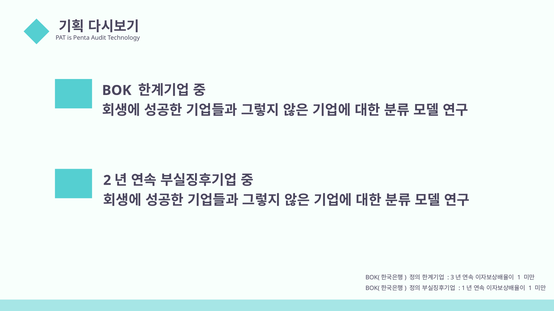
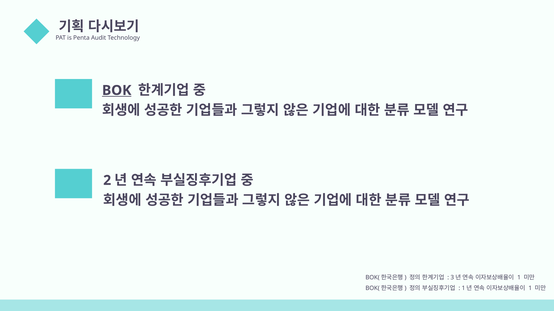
BOK underline: none -> present
